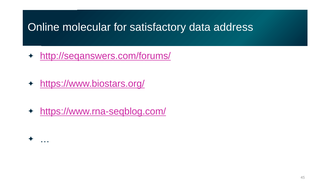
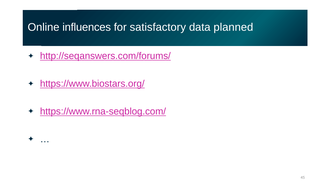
molecular: molecular -> influences
address: address -> planned
